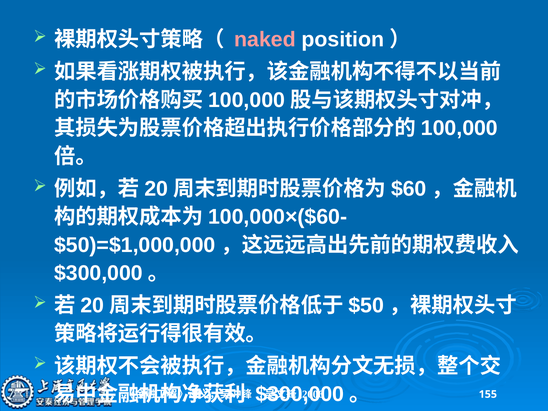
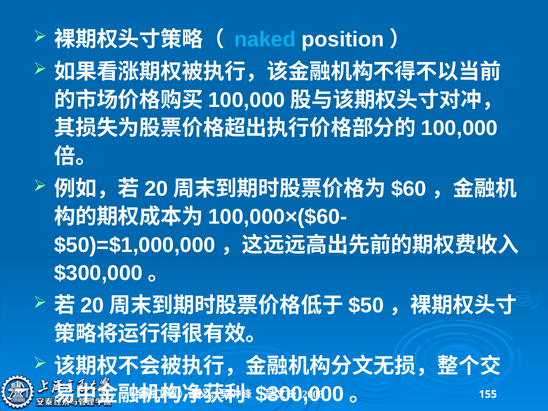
naked colour: pink -> light blue
